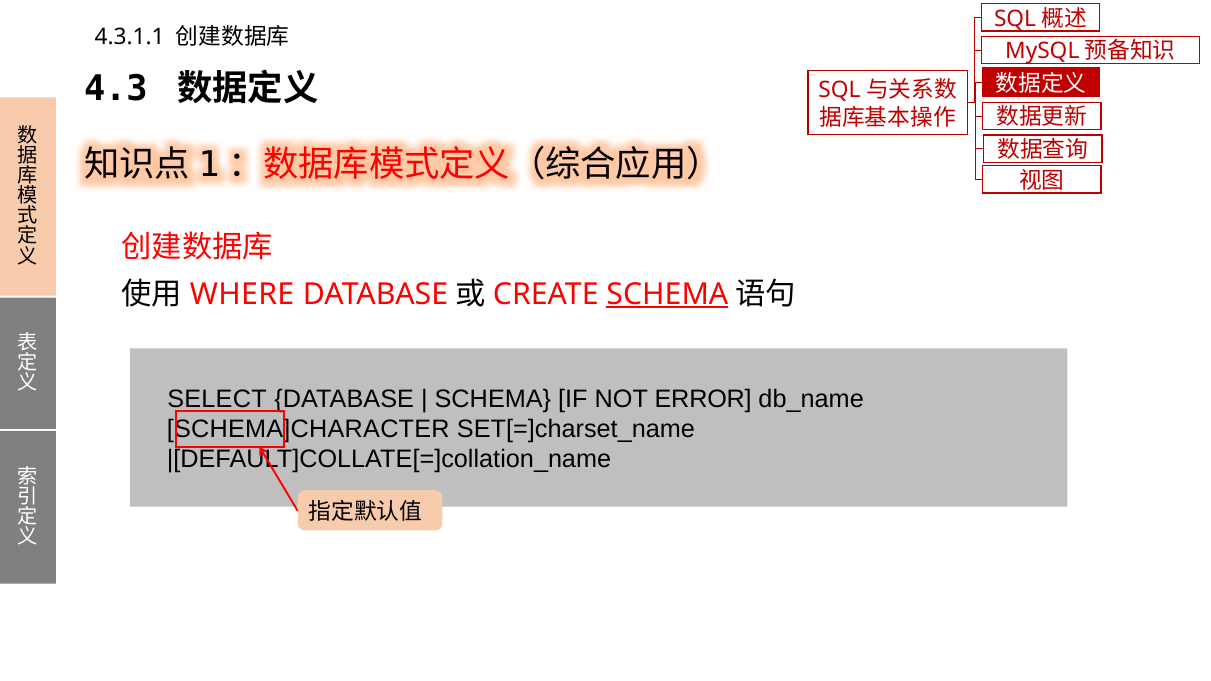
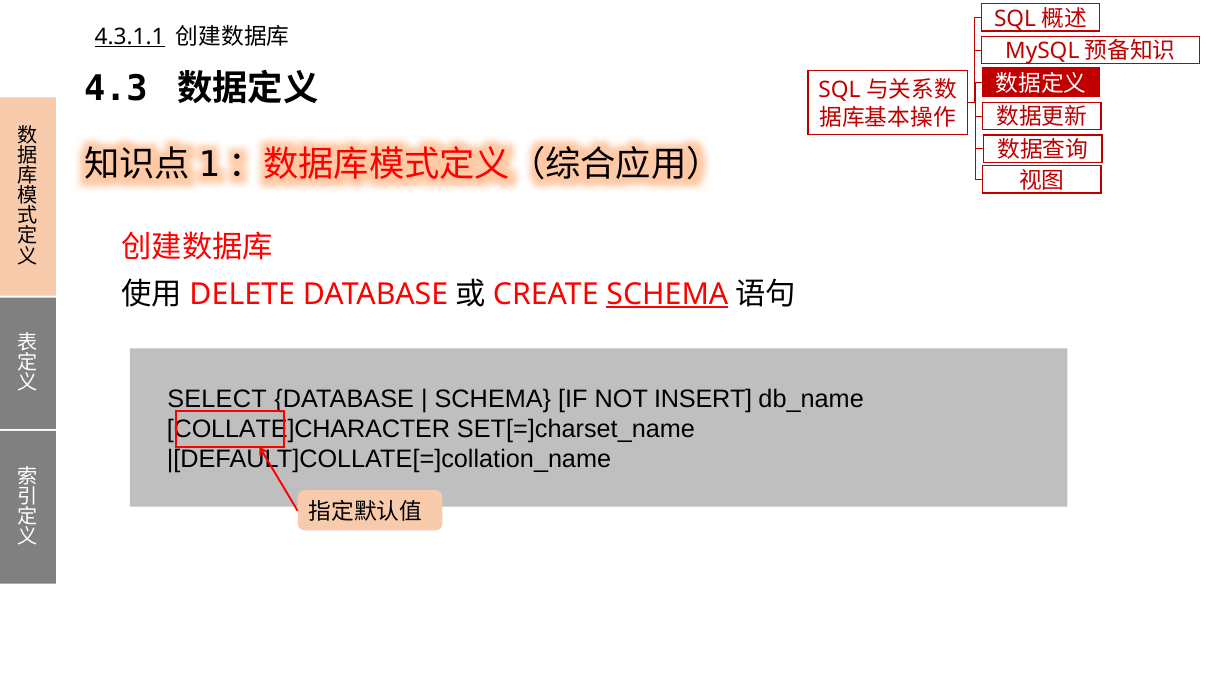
4.3.1.1 underline: none -> present
WHERE: WHERE -> DELETE
ERROR: ERROR -> INSERT
SCHEMA]CHARACTER: SCHEMA]CHARACTER -> COLLATE]CHARACTER
